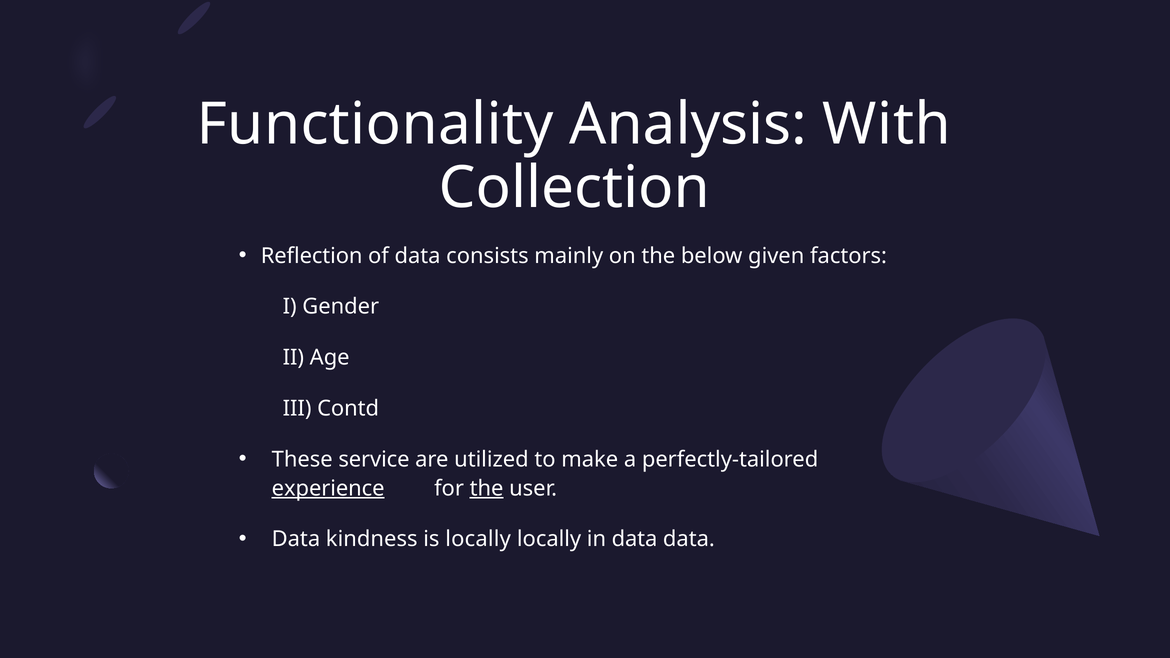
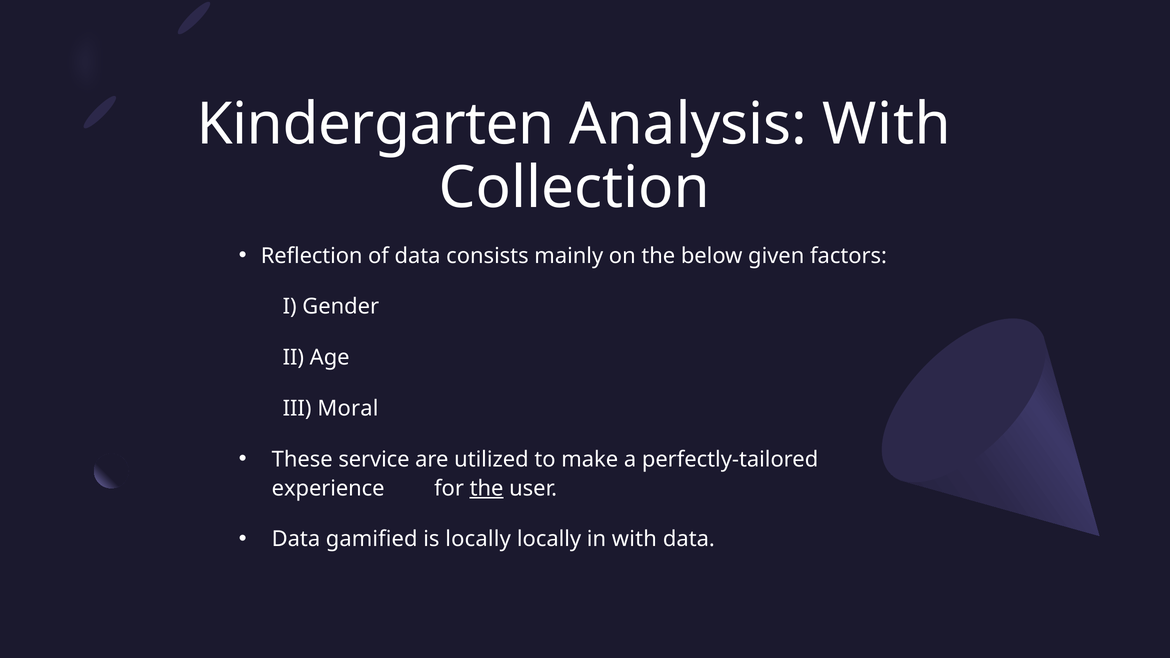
Functionality: Functionality -> Kindergarten
Contd: Contd -> Moral
experience underline: present -> none
kindness: kindness -> gamified
in data: data -> with
